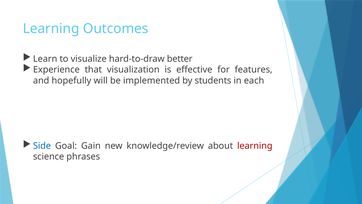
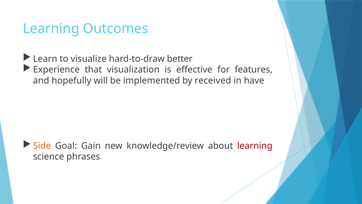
students: students -> received
each: each -> have
Side colour: blue -> orange
